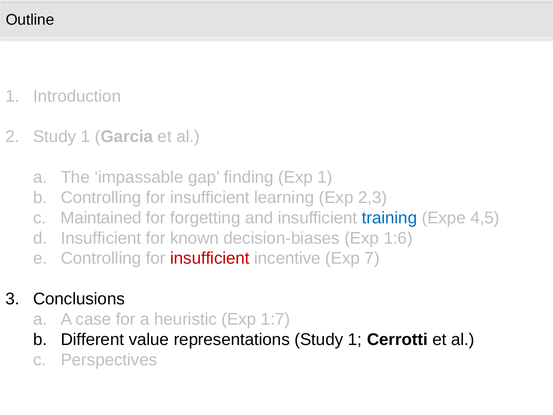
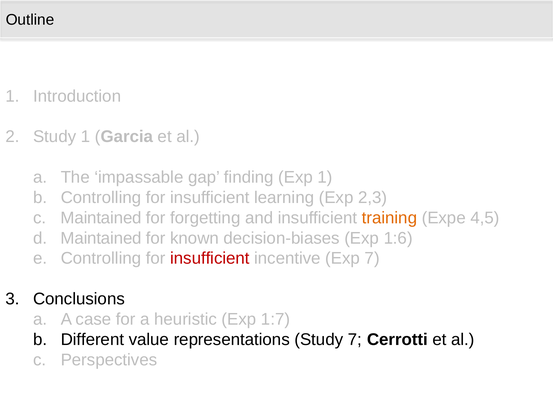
training colour: blue -> orange
Insufficient at (101, 238): Insufficient -> Maintained
representations Study 1: 1 -> 7
